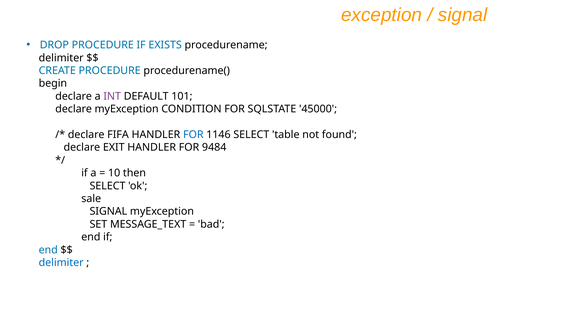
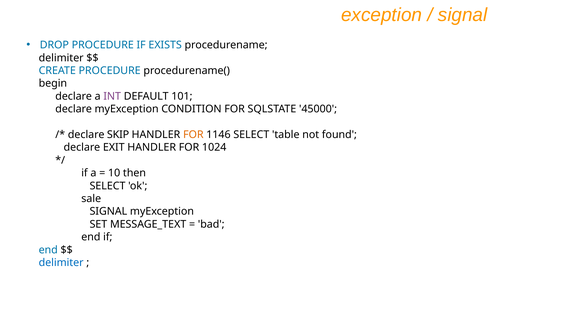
FIFA: FIFA -> SKIP
FOR at (193, 134) colour: blue -> orange
9484: 9484 -> 1024
